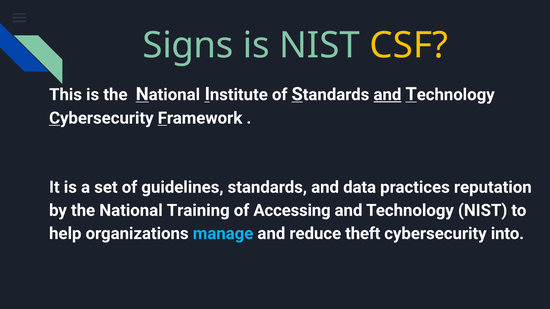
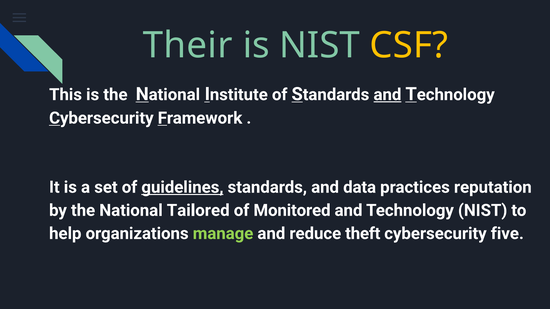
Signs: Signs -> Their
guidelines underline: none -> present
Training: Training -> Tailored
Accessing: Accessing -> Monitored
manage colour: light blue -> light green
into: into -> five
